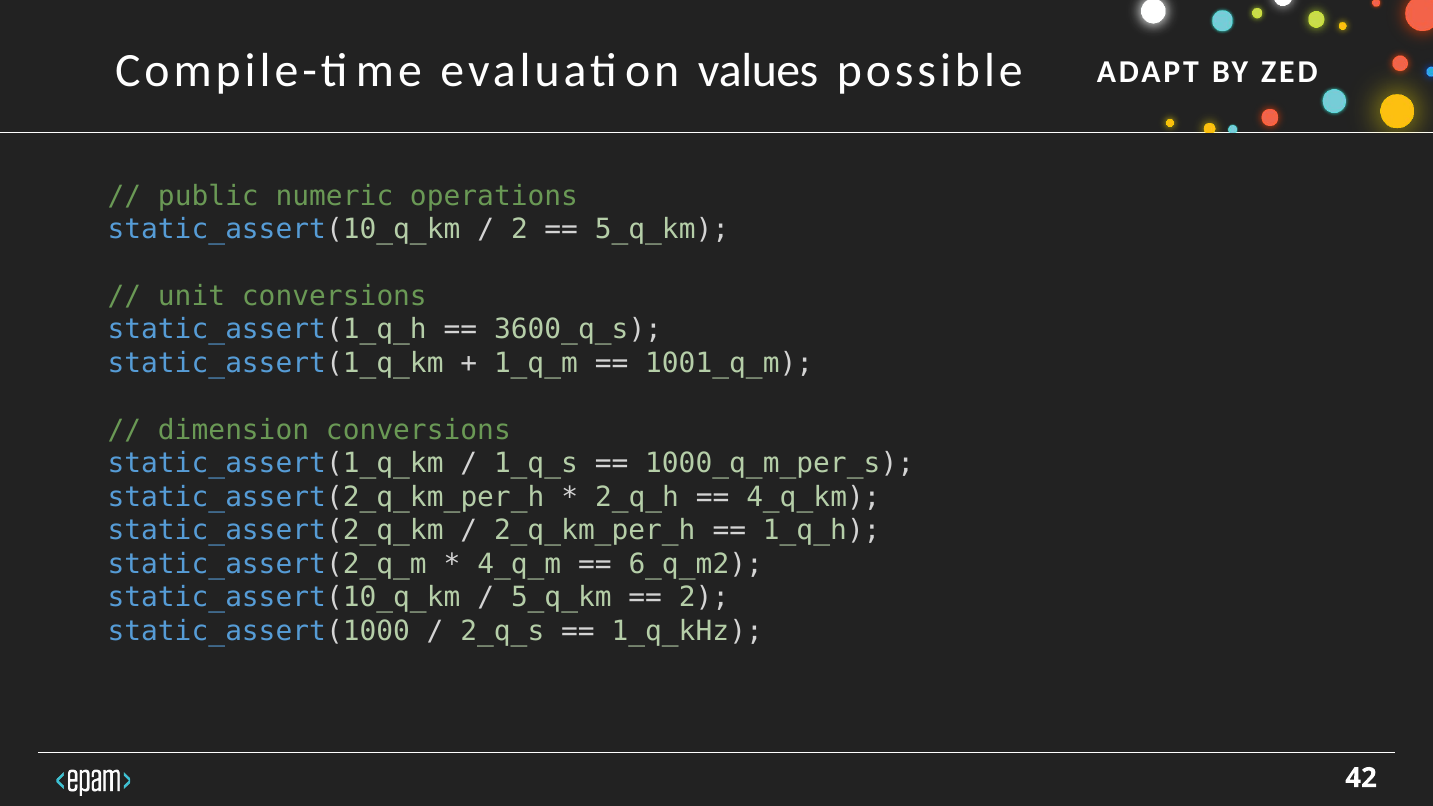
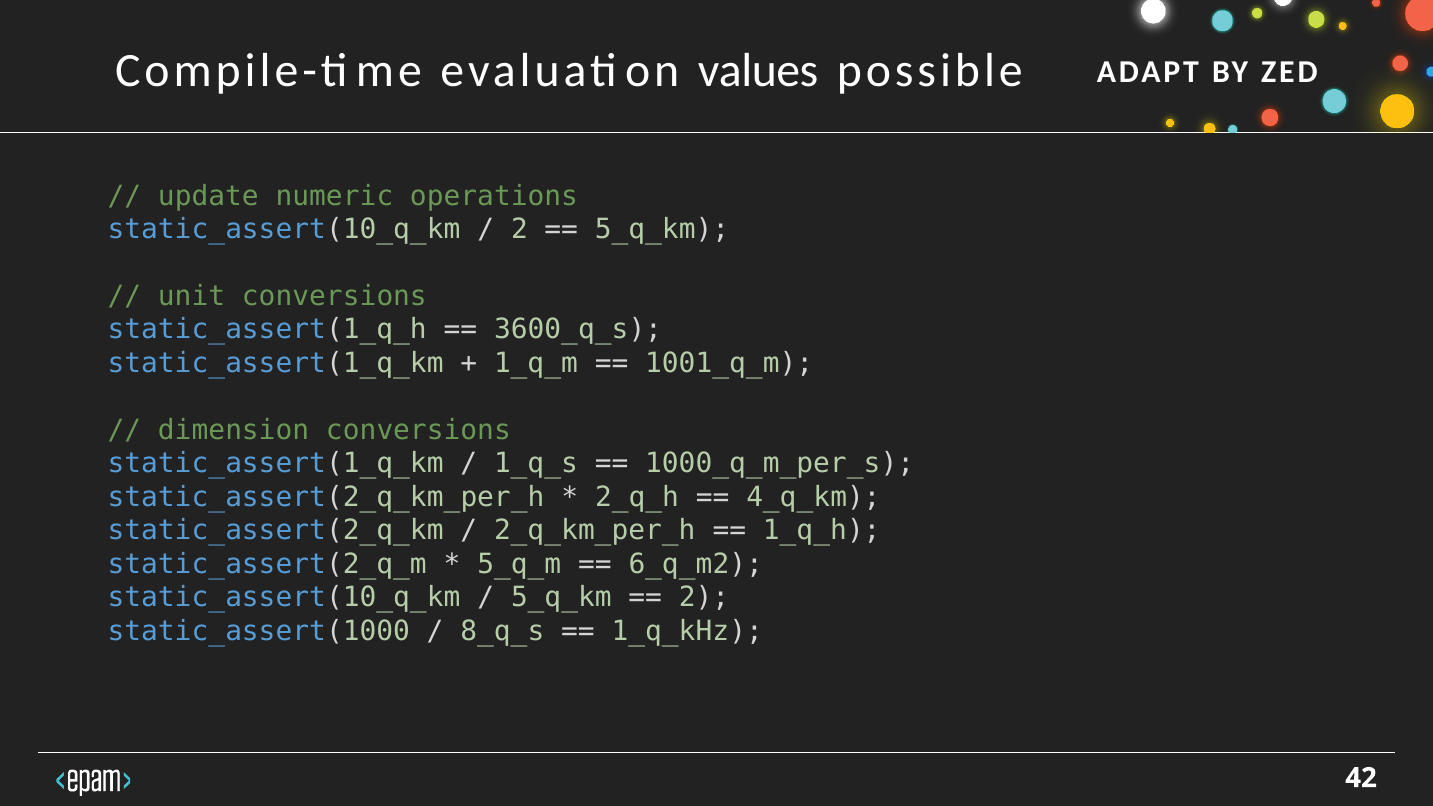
public: public -> update
4_q_m: 4_q_m -> 5_q_m
2_q_s: 2_q_s -> 8_q_s
